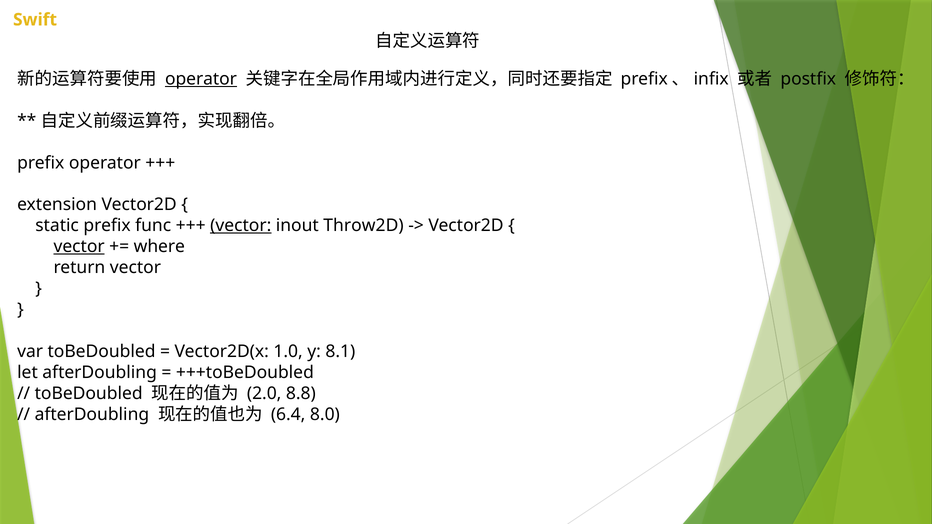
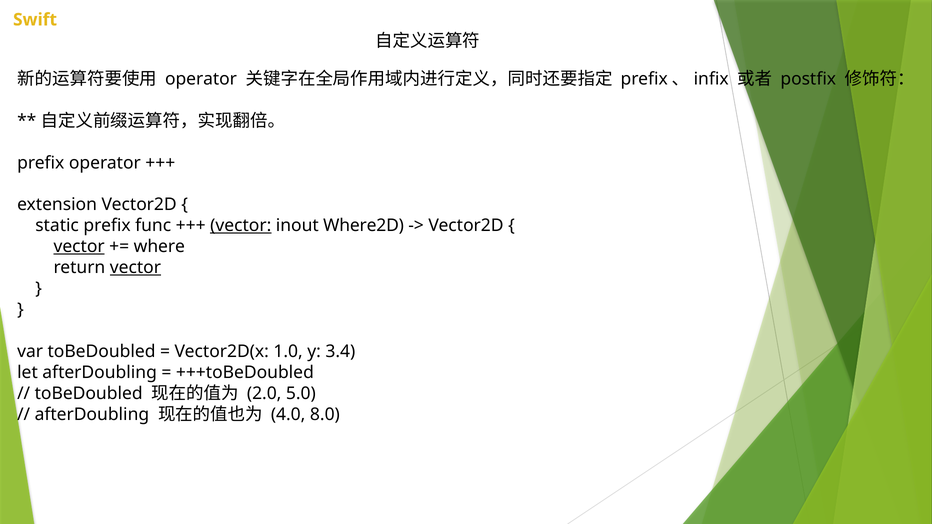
operator at (201, 79) underline: present -> none
Throw2D: Throw2D -> Where2D
vector at (135, 268) underline: none -> present
8.1: 8.1 -> 3.4
8.8: 8.8 -> 5.0
6.4: 6.4 -> 4.0
